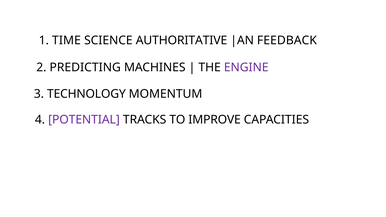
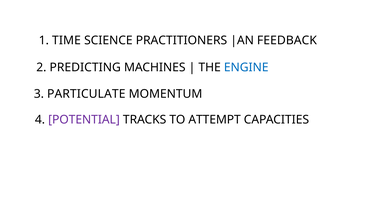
AUTHORITATIVE: AUTHORITATIVE -> PRACTITIONERS
ENGINE colour: purple -> blue
TECHNOLOGY: TECHNOLOGY -> PARTICULATE
IMPROVE: IMPROVE -> ATTEMPT
